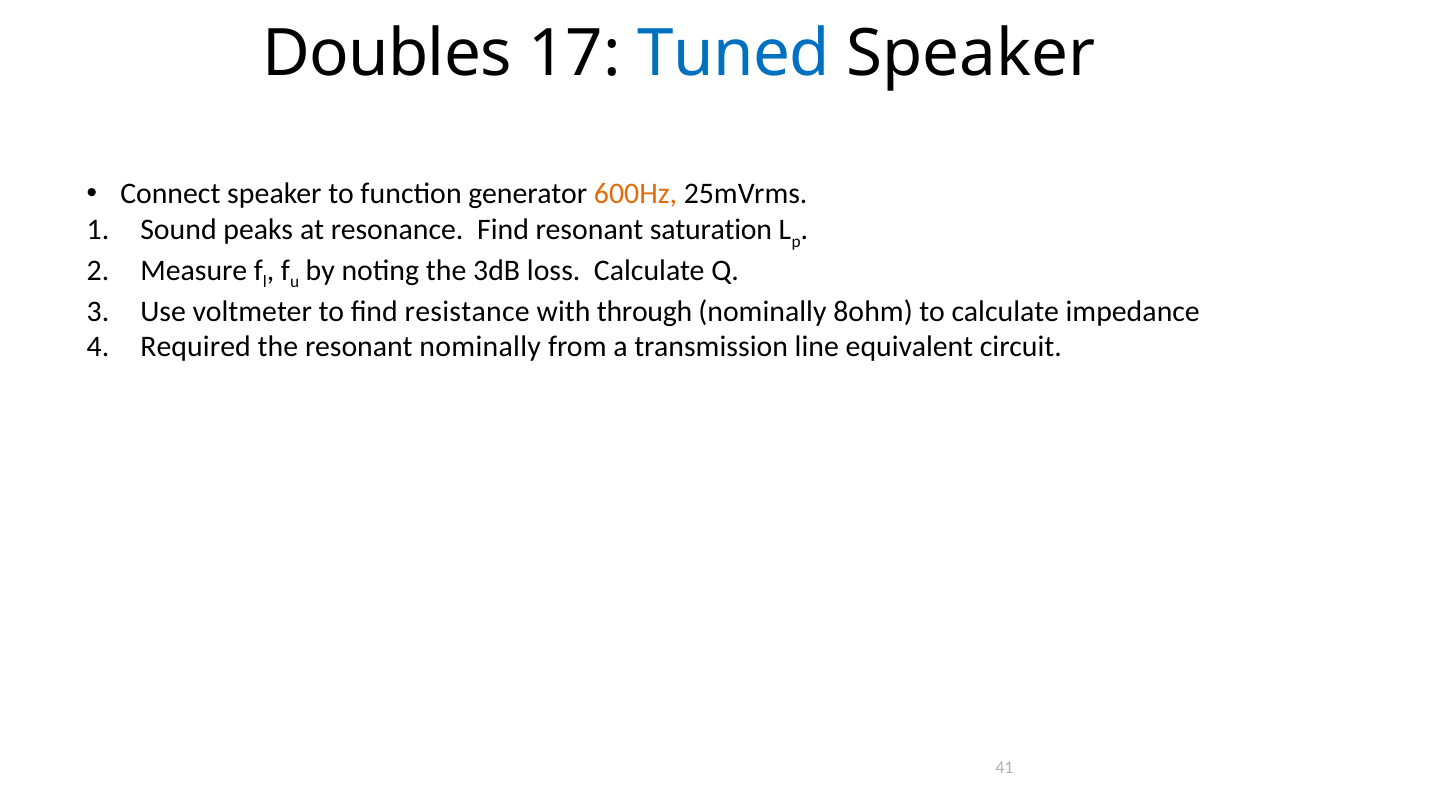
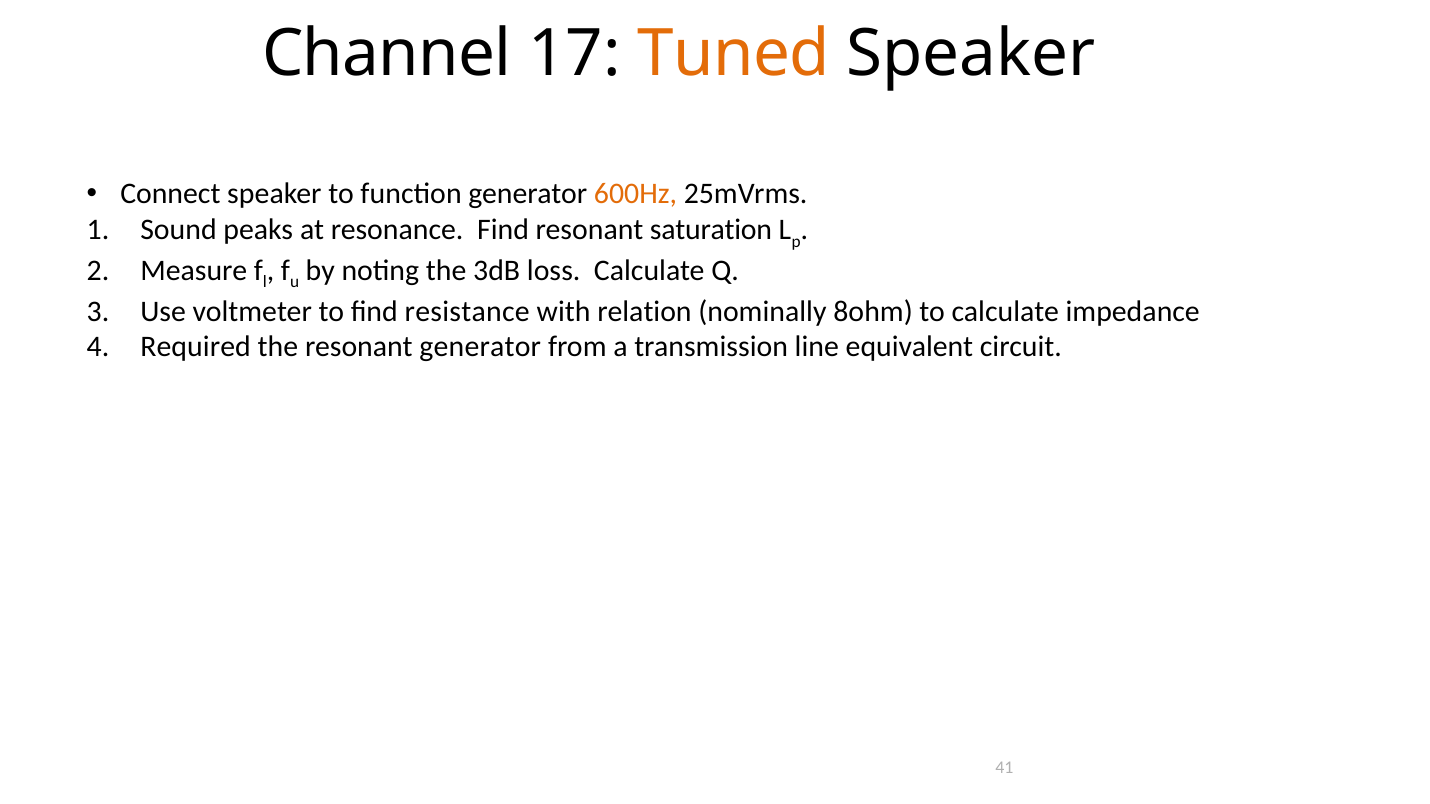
Doubles: Doubles -> Channel
Tuned colour: blue -> orange
through: through -> relation
resonant nominally: nominally -> generator
